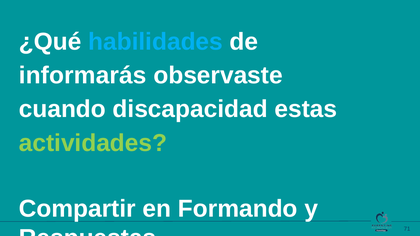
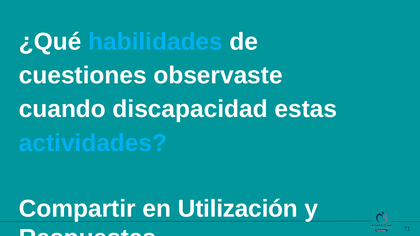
informarás: informarás -> cuestiones
actividades colour: light green -> light blue
Formando: Formando -> Utilización
